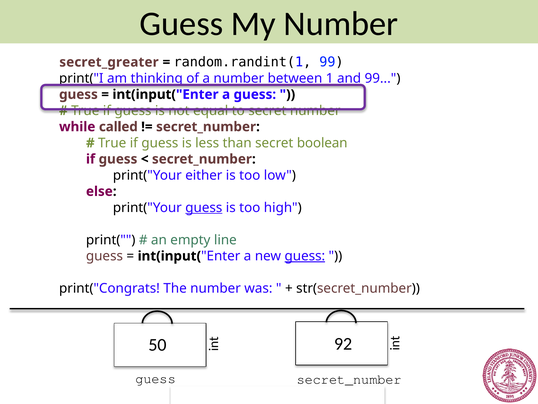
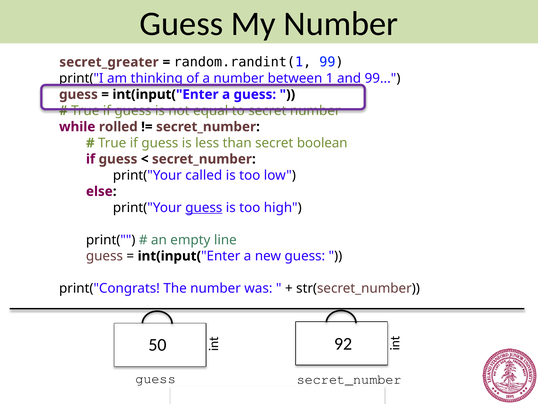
called: called -> rolled
either: either -> called
guess at (305, 256) underline: present -> none
